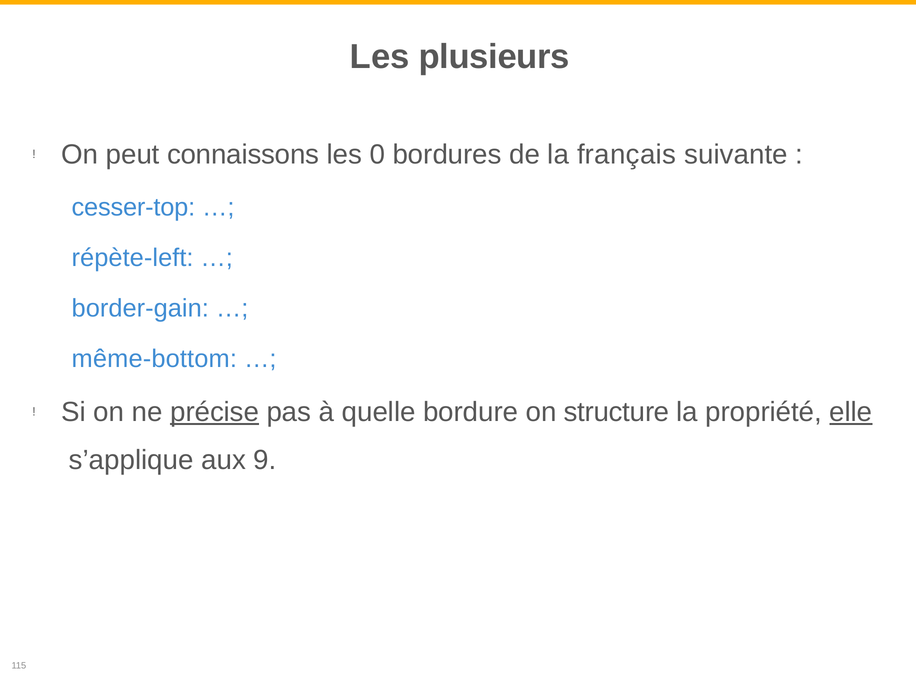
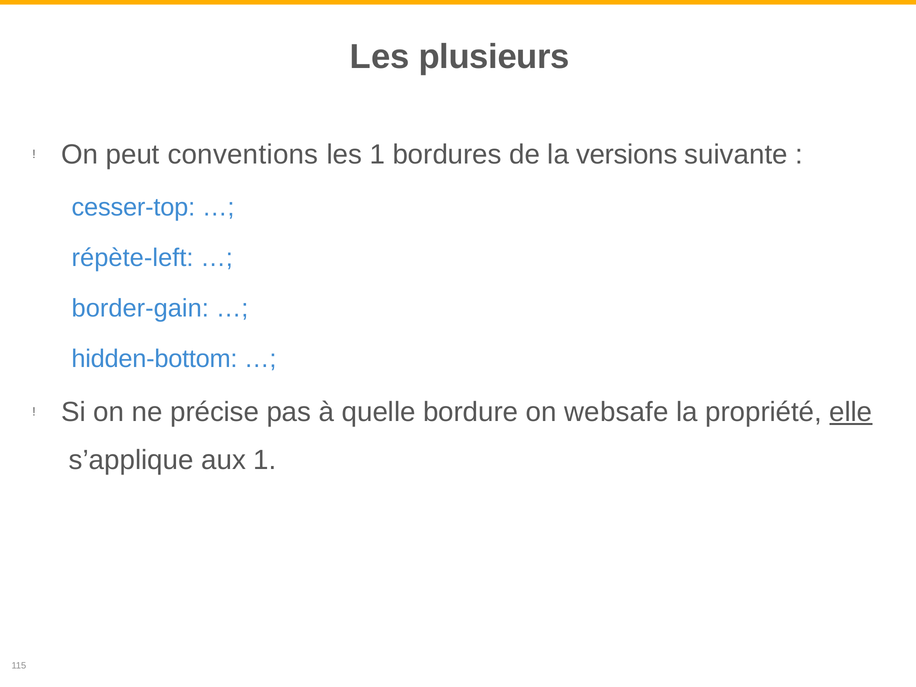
connaissons: connaissons -> conventions
les 0: 0 -> 1
français: français -> versions
même-bottom: même-bottom -> hidden-bottom
précise underline: present -> none
structure: structure -> websafe
aux 9: 9 -> 1
